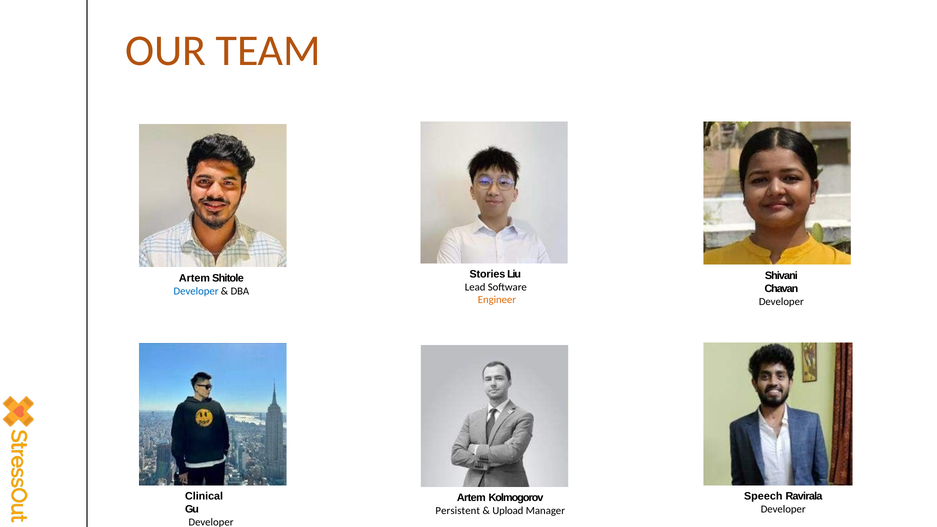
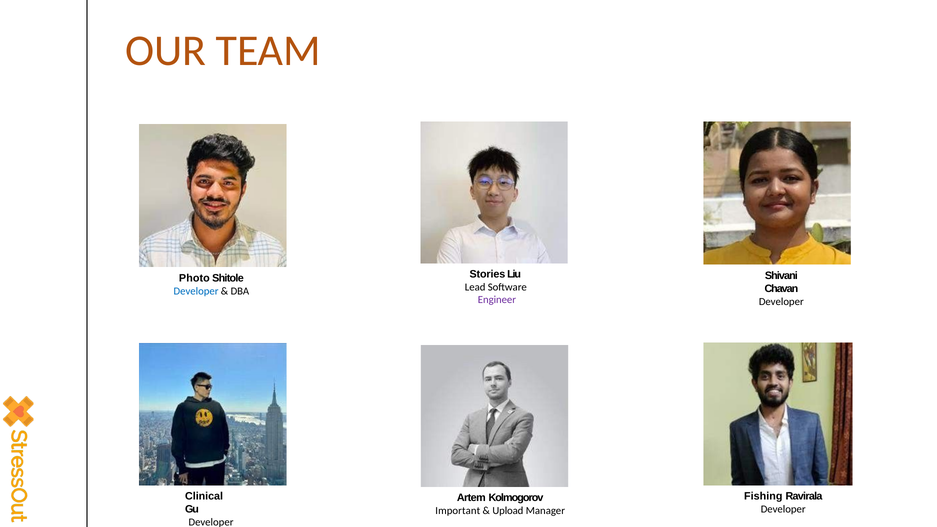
Artem at (194, 278): Artem -> Photo
Engineer colour: orange -> purple
Speech: Speech -> Fishing
Persistent: Persistent -> Important
